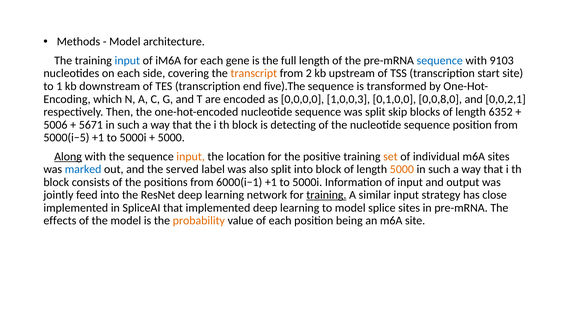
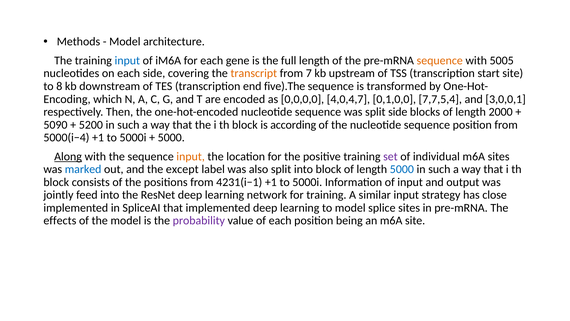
sequence at (440, 60) colour: blue -> orange
9103: 9103 -> 5005
2: 2 -> 7
1: 1 -> 8
1,0,0,3: 1,0,0,3 -> 4,0,4,7
0,0,8,0: 0,0,8,0 -> 7,7,5,4
0,0,2,1: 0,0,2,1 -> 3,0,0,1
split skip: skip -> side
6352: 6352 -> 2000
5006: 5006 -> 5090
5671: 5671 -> 5200
detecting: detecting -> according
5000(i−5: 5000(i−5 -> 5000(i−4
set colour: orange -> purple
served: served -> except
5000 at (402, 169) colour: orange -> blue
6000(i−1: 6000(i−1 -> 4231(i−1
training at (326, 195) underline: present -> none
probability colour: orange -> purple
